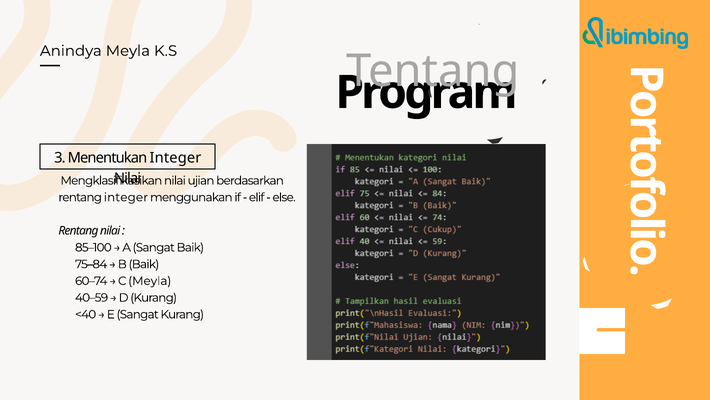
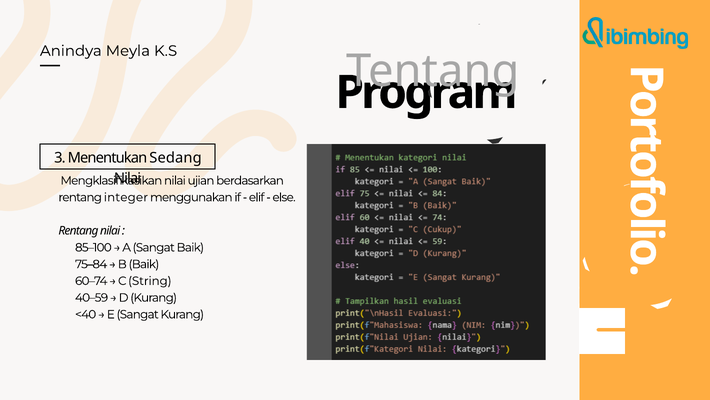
Menentukan Integer: Integer -> Sedang
C Meyla: Meyla -> String
